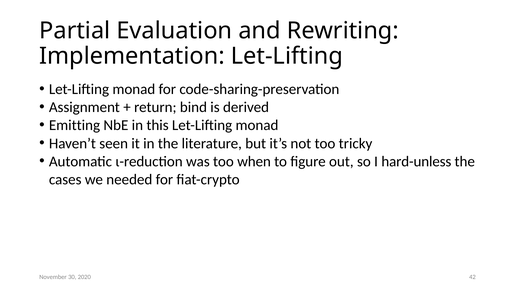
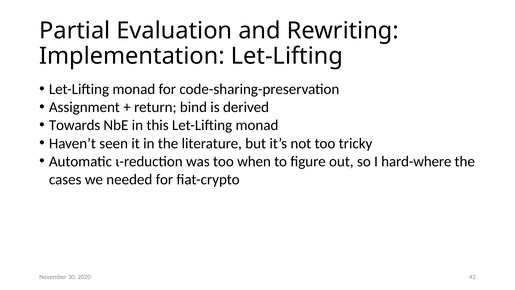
Emitting: Emitting -> Towards
hard-unless: hard-unless -> hard-where
